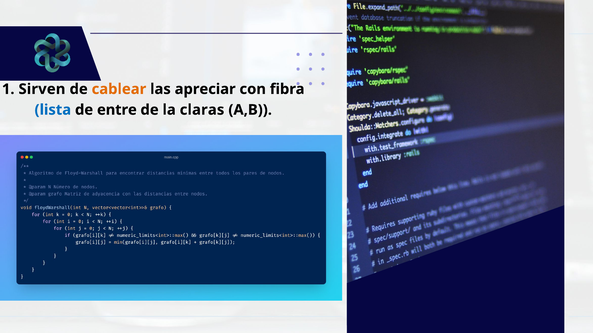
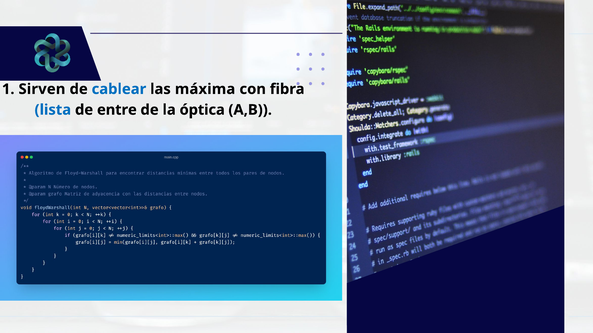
cablear colour: orange -> blue
apreciar: apreciar -> máxima
claras: claras -> óptica
